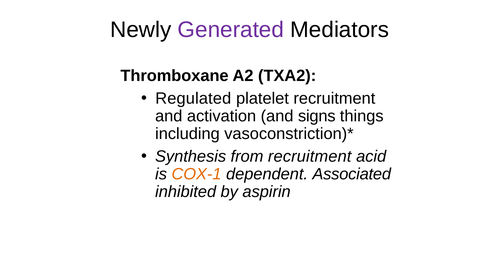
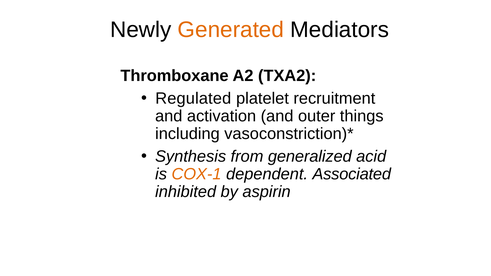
Generated colour: purple -> orange
signs: signs -> outer
from recruitment: recruitment -> generalized
